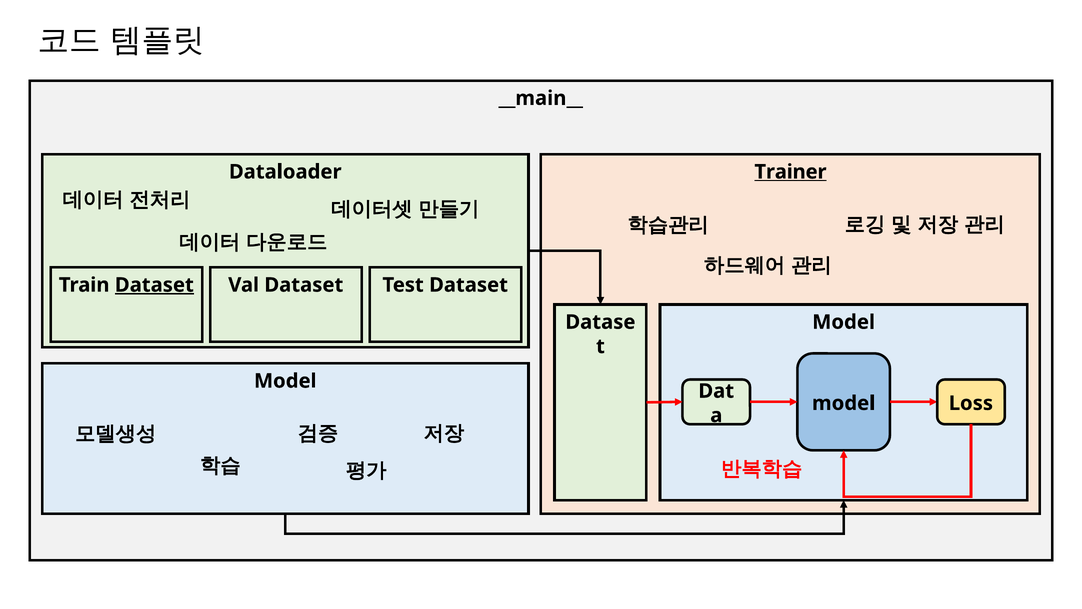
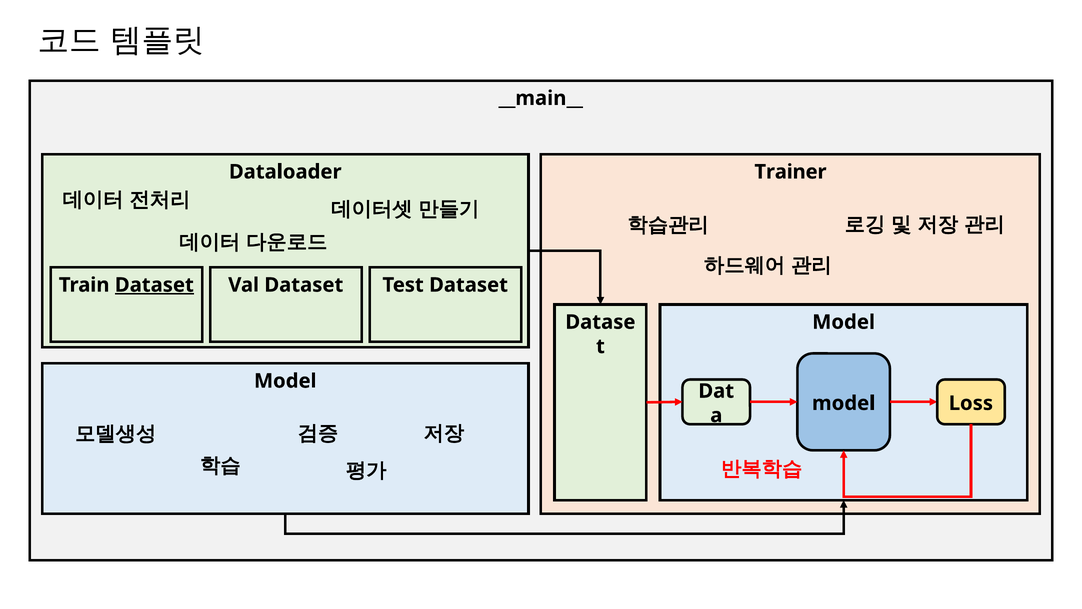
Trainer underline: present -> none
